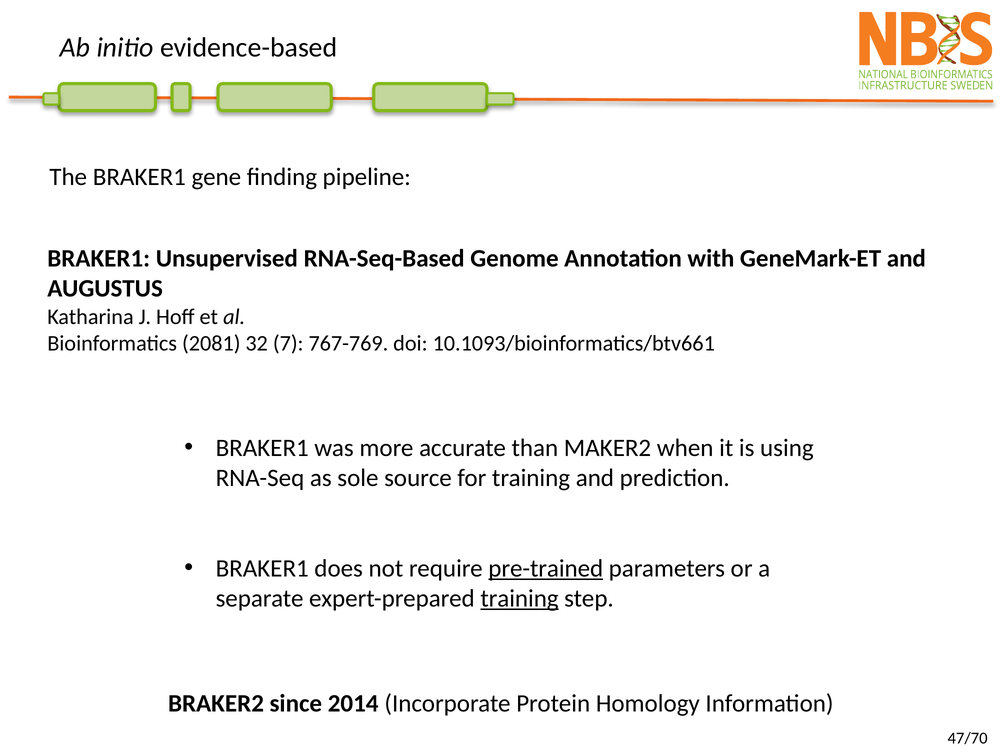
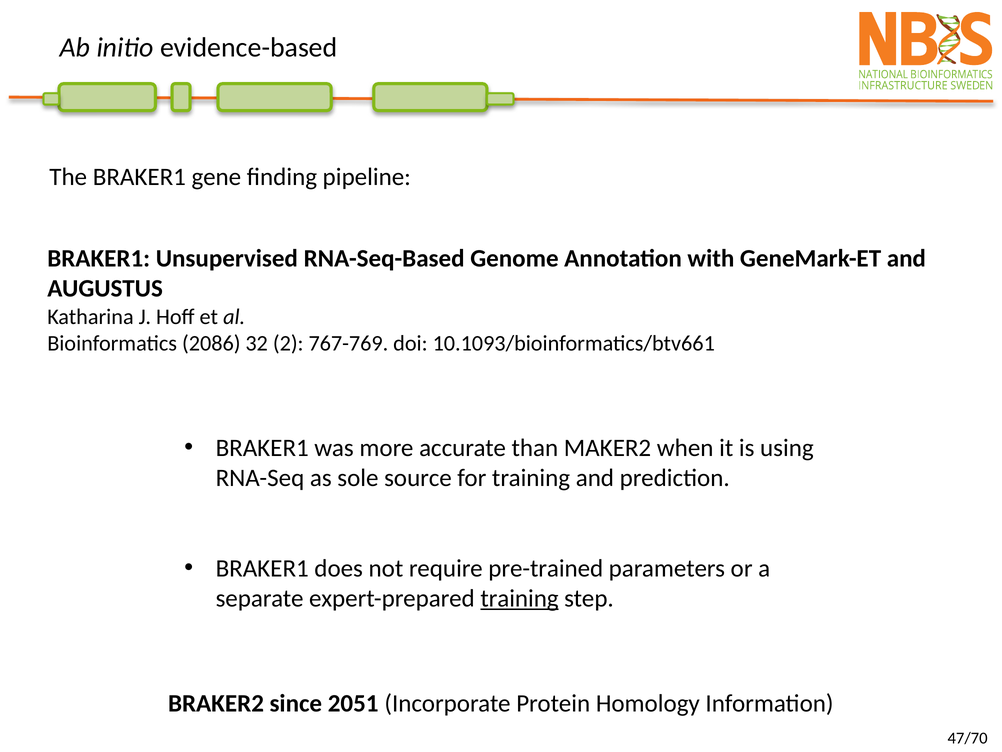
2081: 2081 -> 2086
7: 7 -> 2
pre-trained underline: present -> none
2014: 2014 -> 2051
